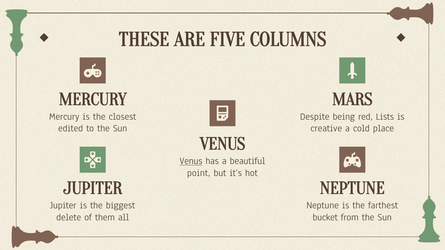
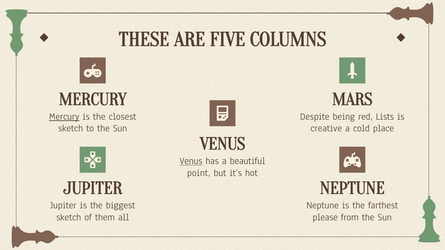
Mercury at (64, 117) underline: none -> present
edited at (71, 128): edited -> sketch
delete at (69, 217): delete -> sketch
bucket: bucket -> please
